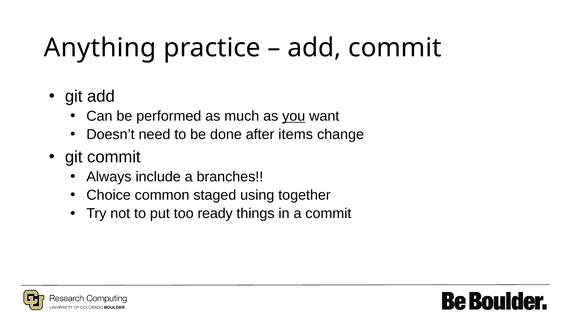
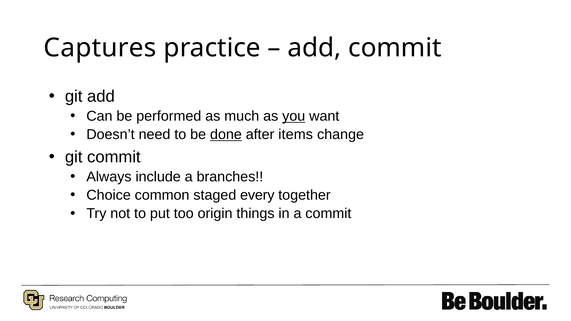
Anything: Anything -> Captures
done underline: none -> present
using: using -> every
ready: ready -> origin
